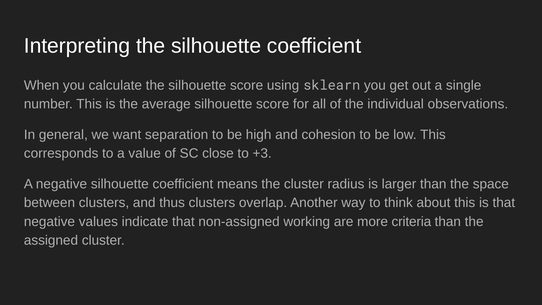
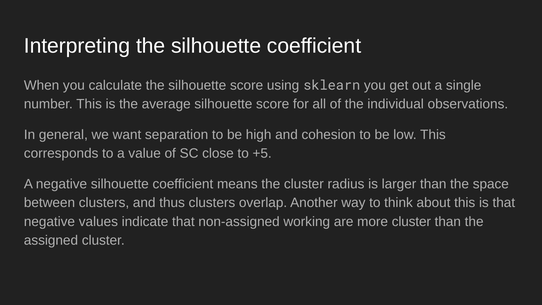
+3: +3 -> +5
more criteria: criteria -> cluster
